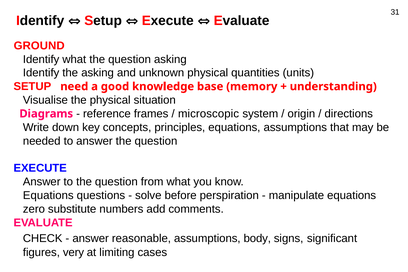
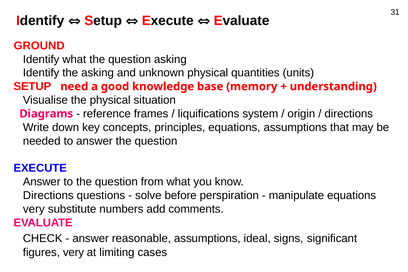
microscopic: microscopic -> liquifications
Equations at (48, 196): Equations -> Directions
zero at (34, 209): zero -> very
body: body -> ideal
